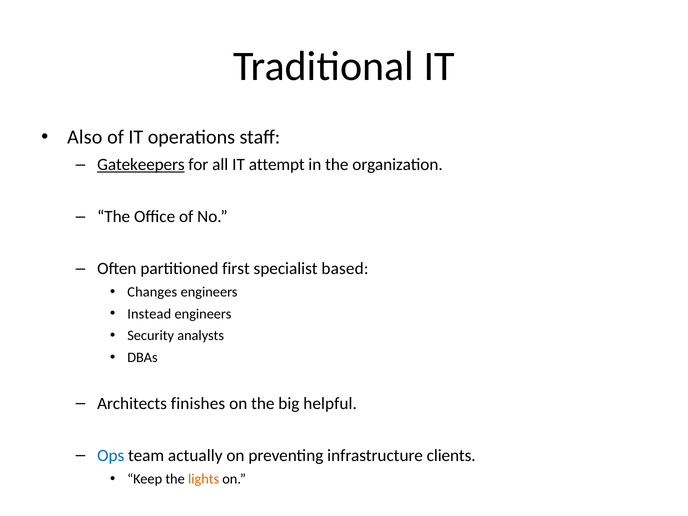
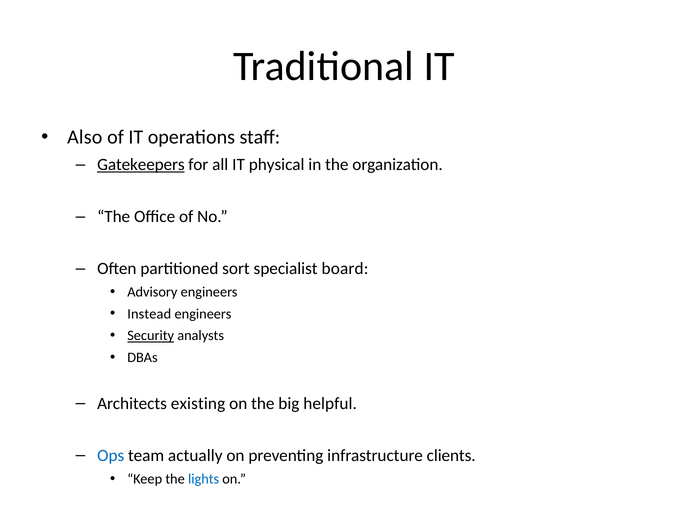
attempt: attempt -> physical
first: first -> sort
based: based -> board
Changes: Changes -> Advisory
Security underline: none -> present
finishes: finishes -> existing
lights colour: orange -> blue
